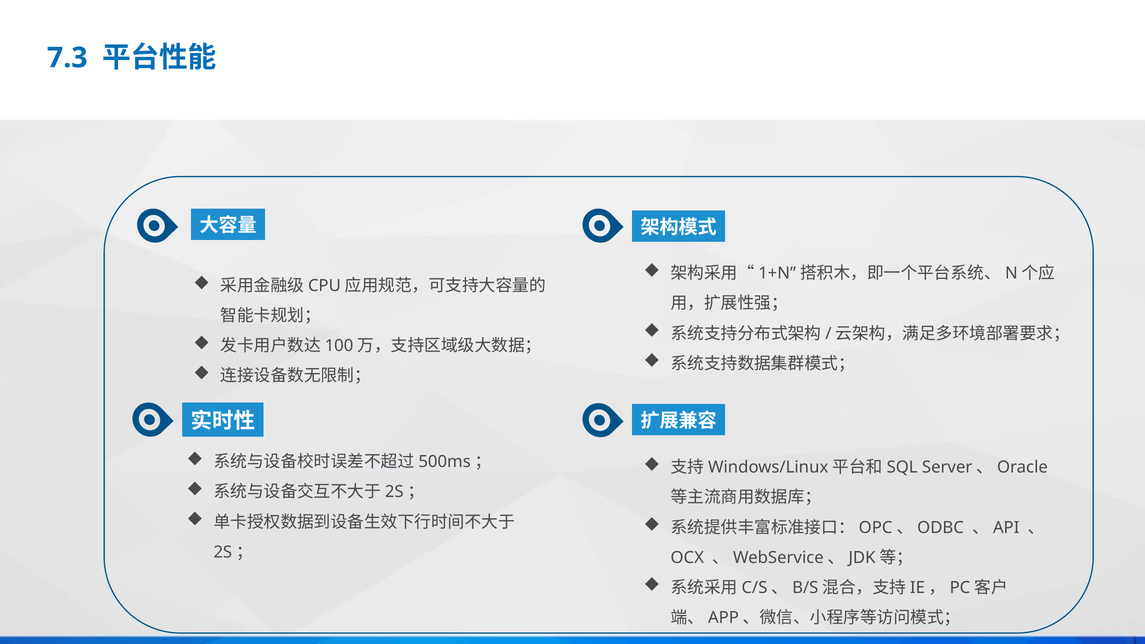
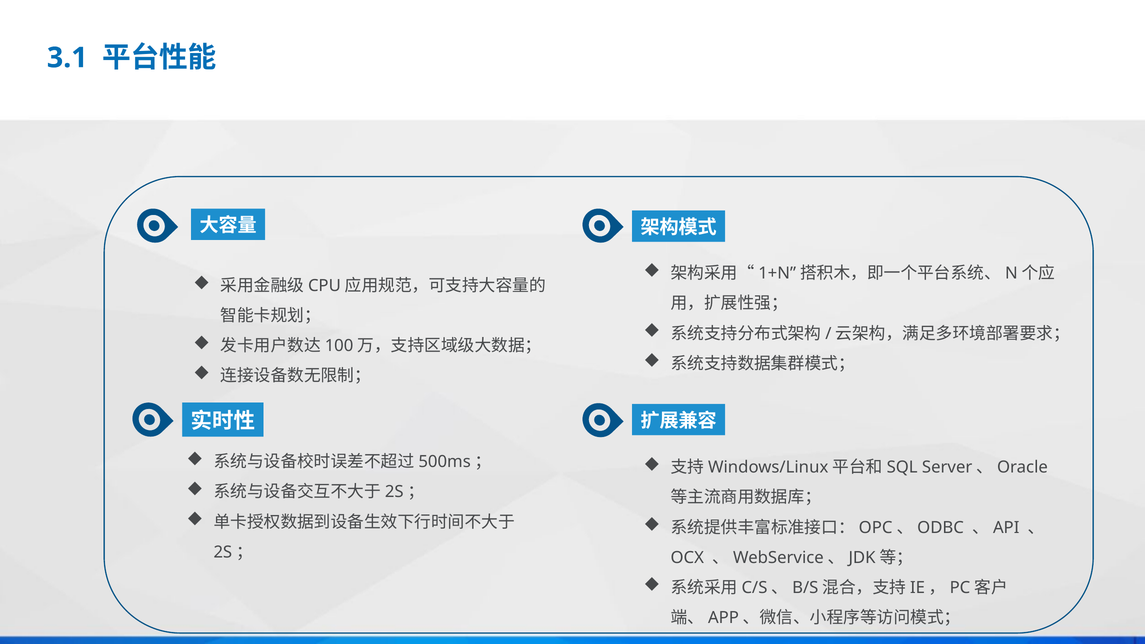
7.3: 7.3 -> 3.1
